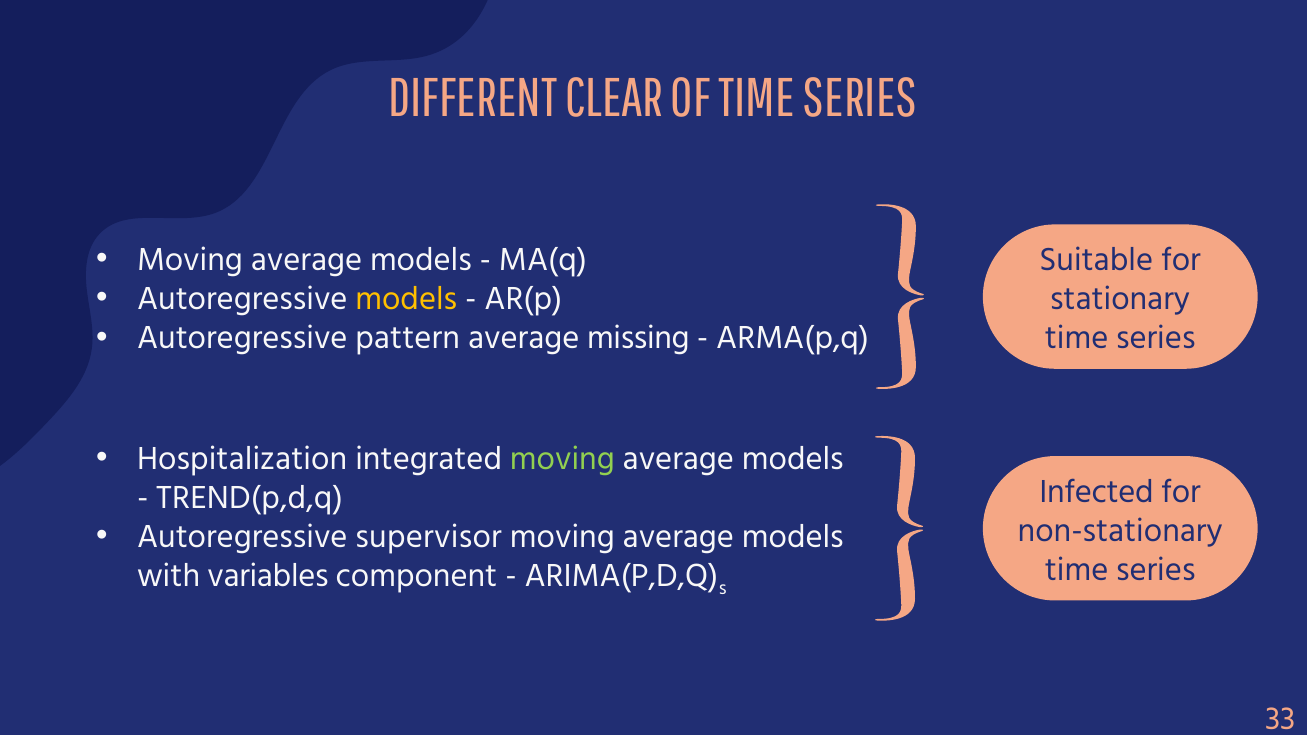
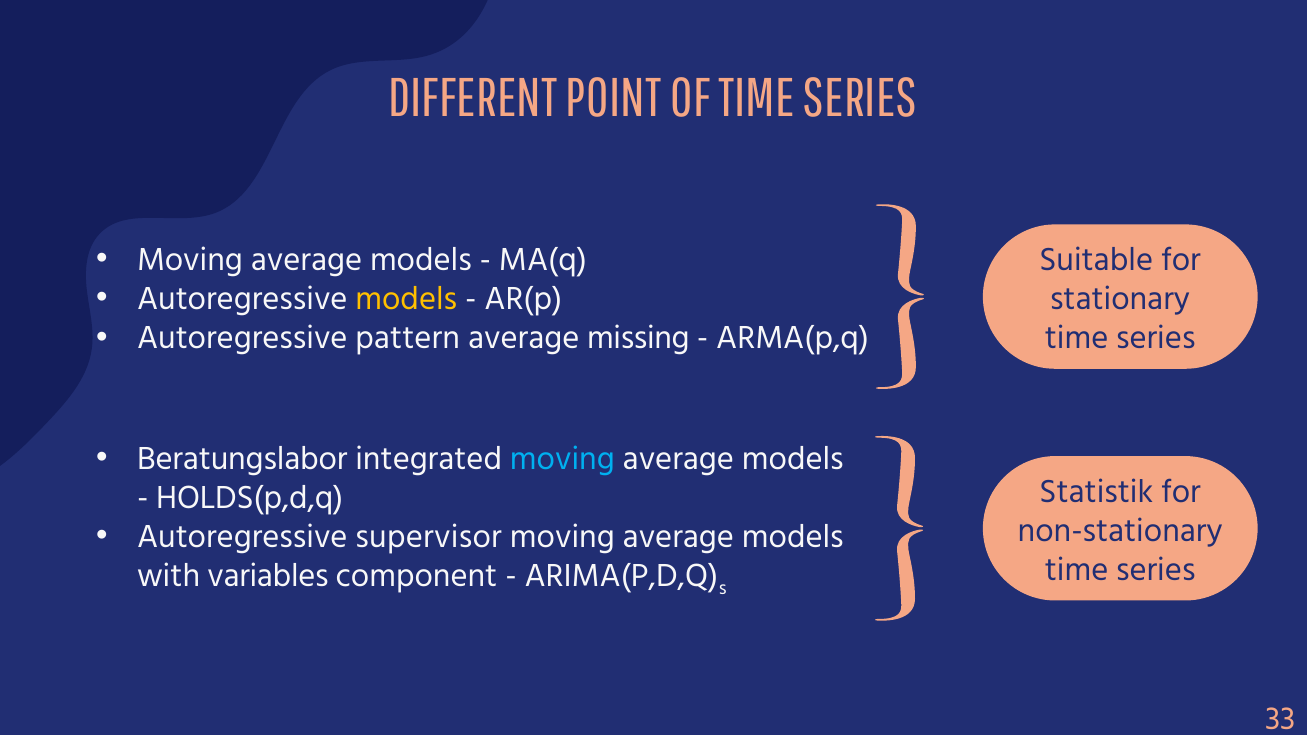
CLEAR: CLEAR -> POINT
Hospitalization: Hospitalization -> Beratungslabor
moving at (562, 459) colour: light green -> light blue
Infected: Infected -> Statistik
TREND(p,d,q: TREND(p,d,q -> HOLDS(p,d,q
